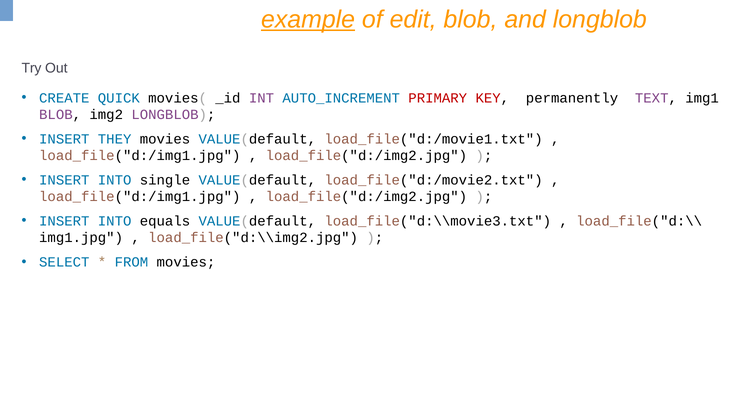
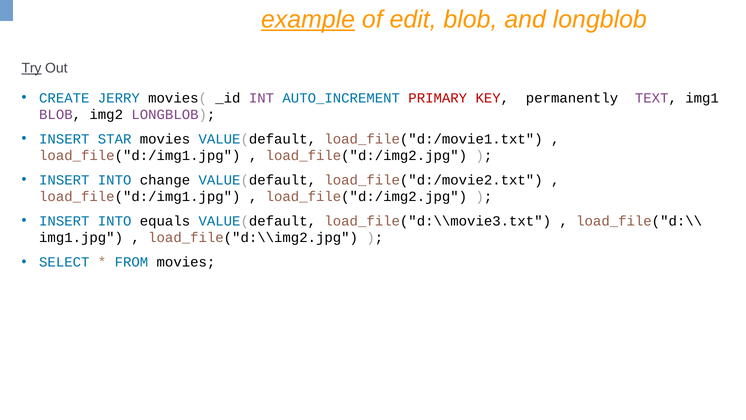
Try underline: none -> present
QUICK: QUICK -> JERRY
THEY: THEY -> STAR
single: single -> change
